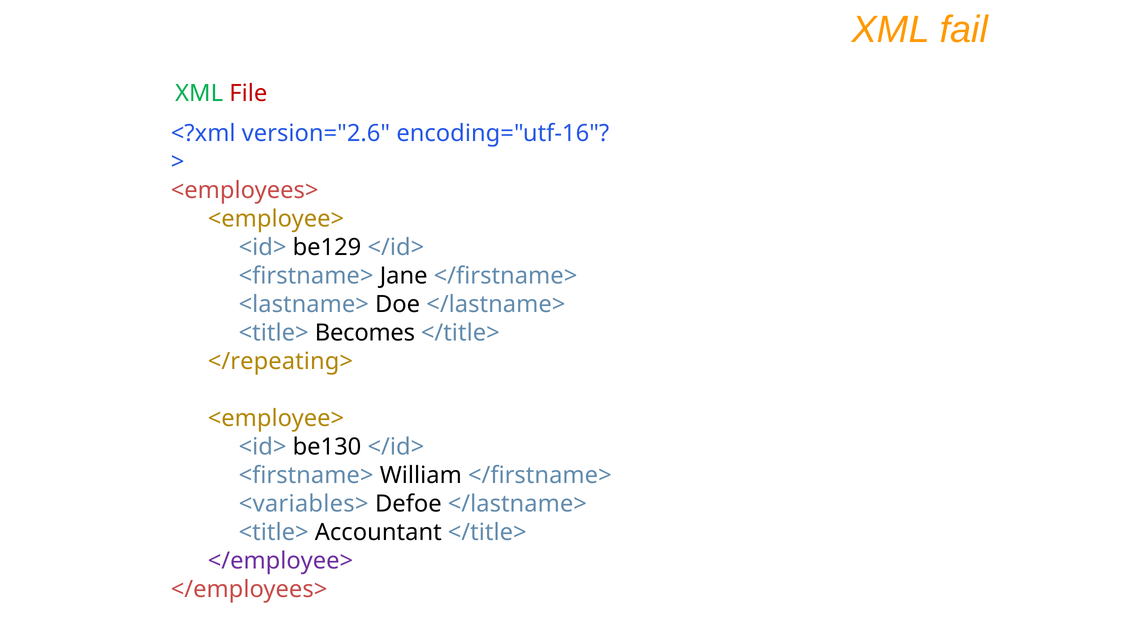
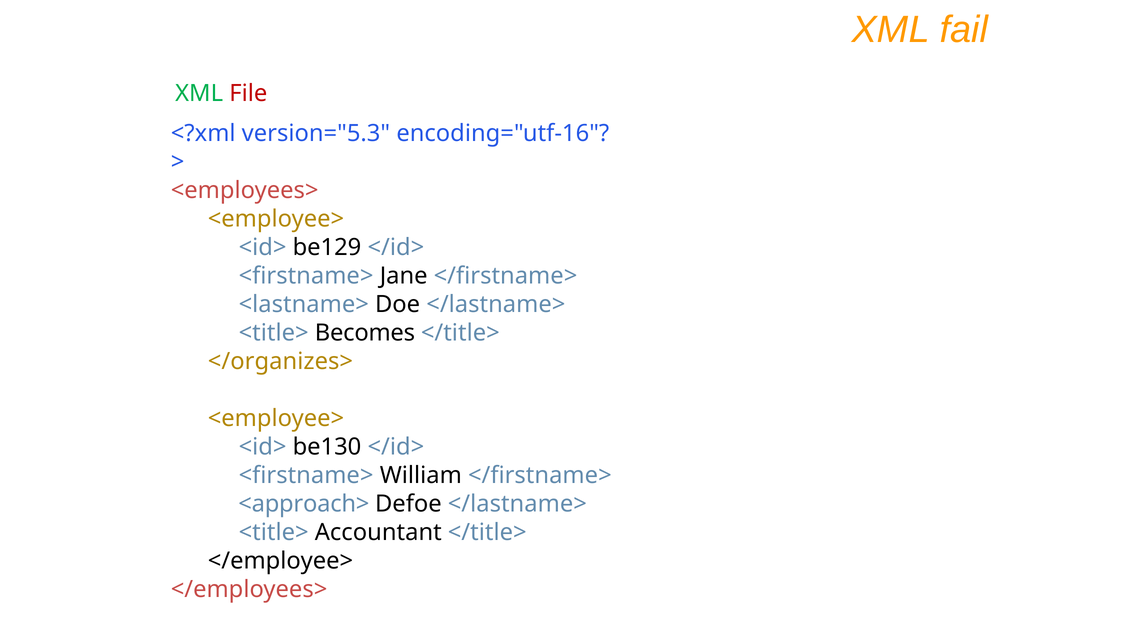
version="2.6: version="2.6 -> version="5.3
</repeating>: </repeating> -> </organizes>
<variables>: <variables> -> <approach>
</employee> colour: purple -> black
